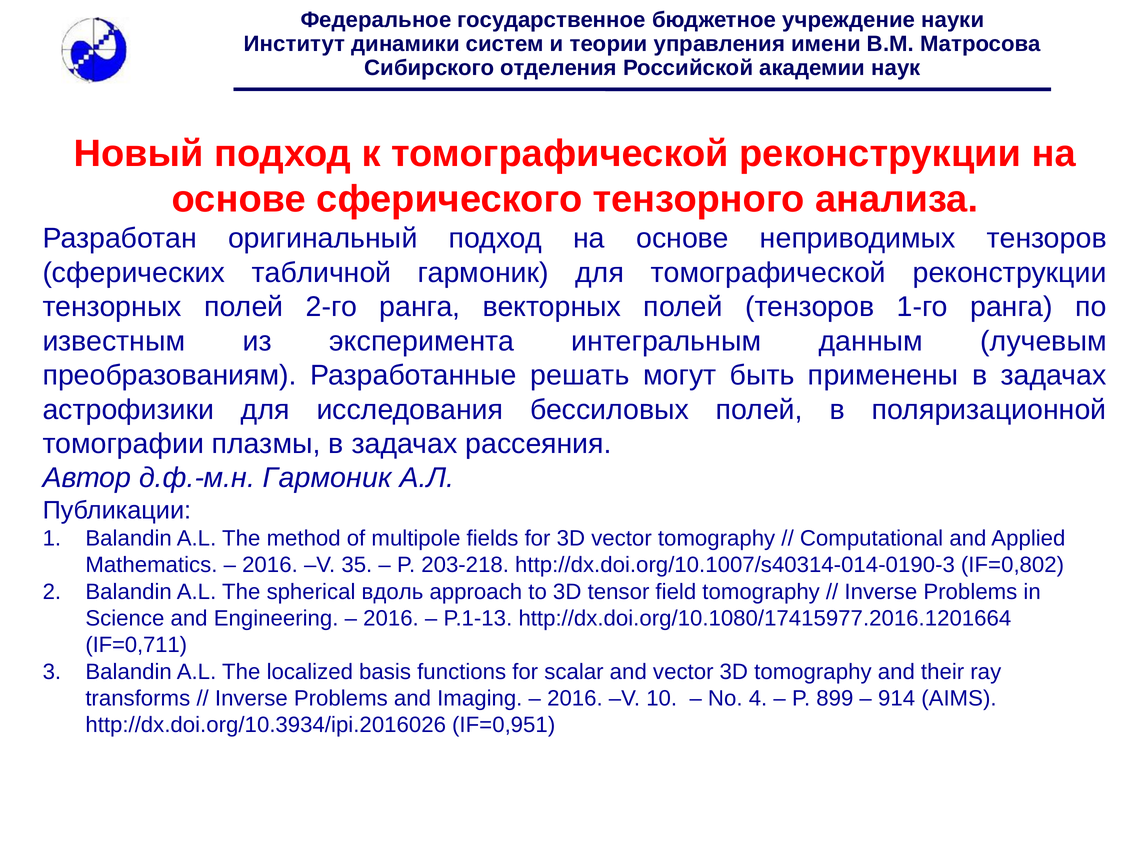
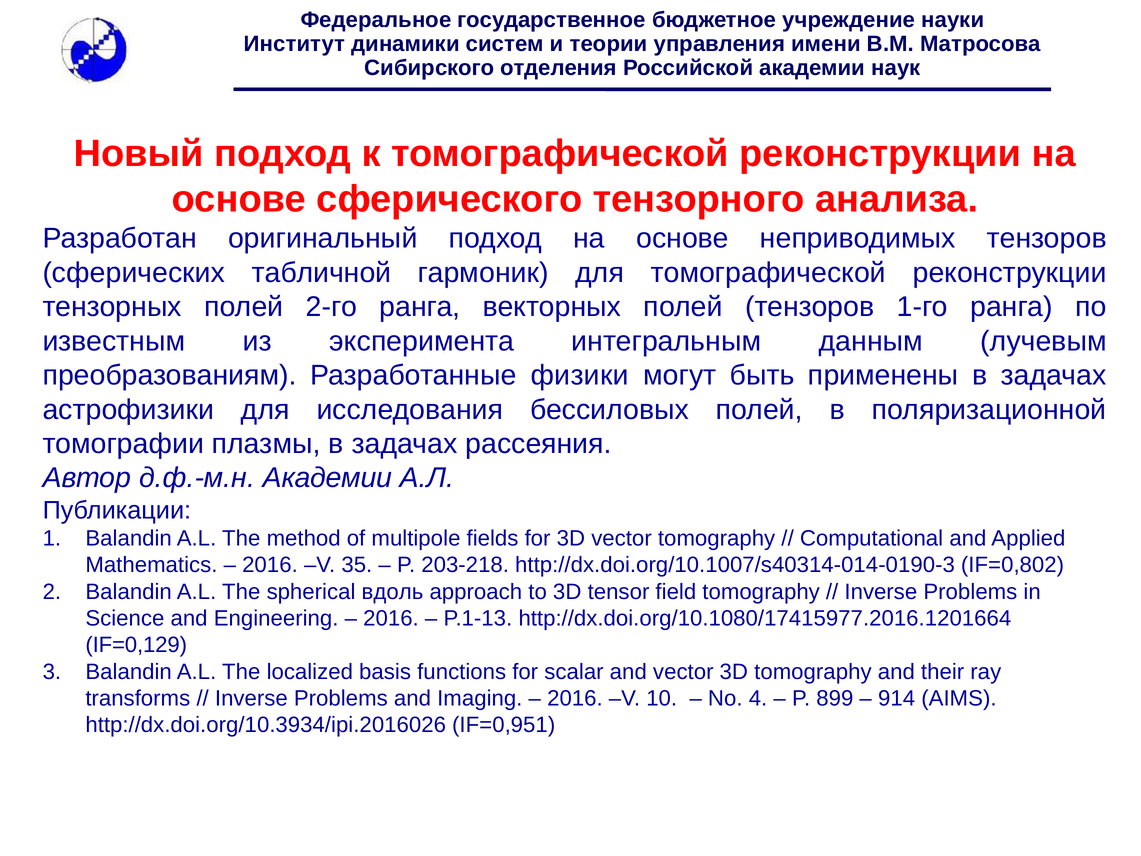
решать: решать -> физики
д.ф.-м.н Гармоник: Гармоник -> Академии
IF=0,711: IF=0,711 -> IF=0,129
